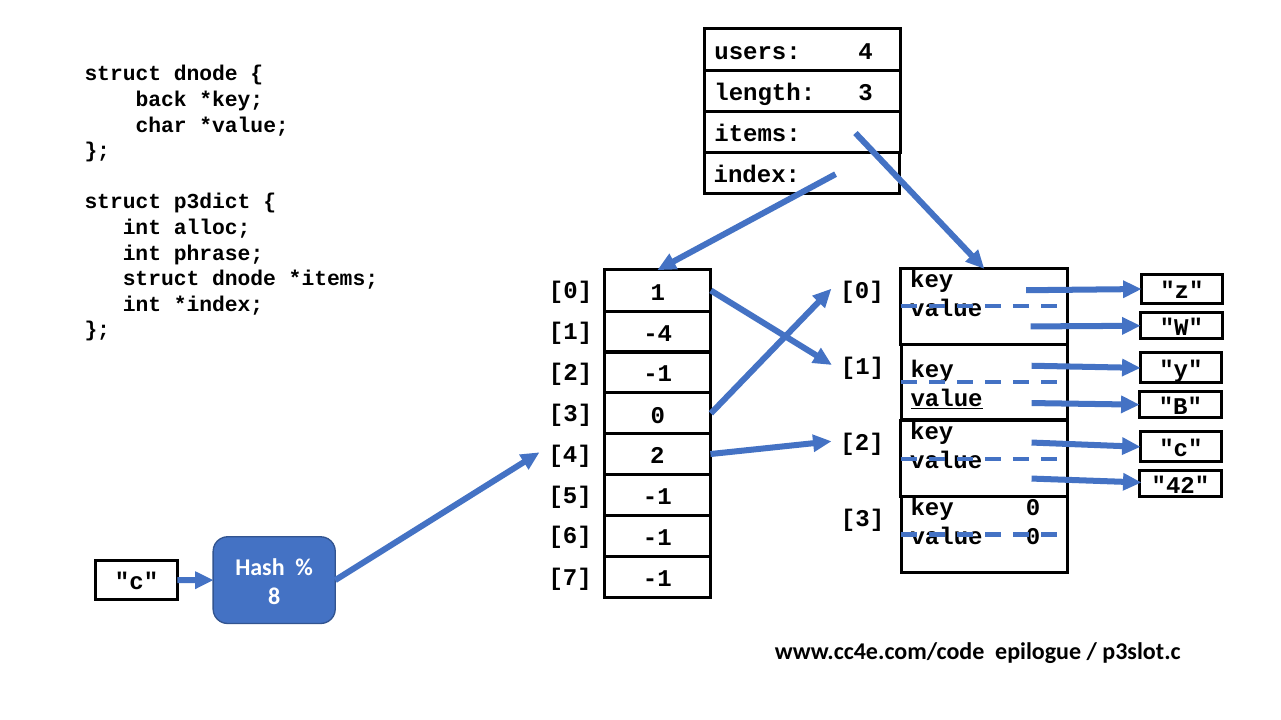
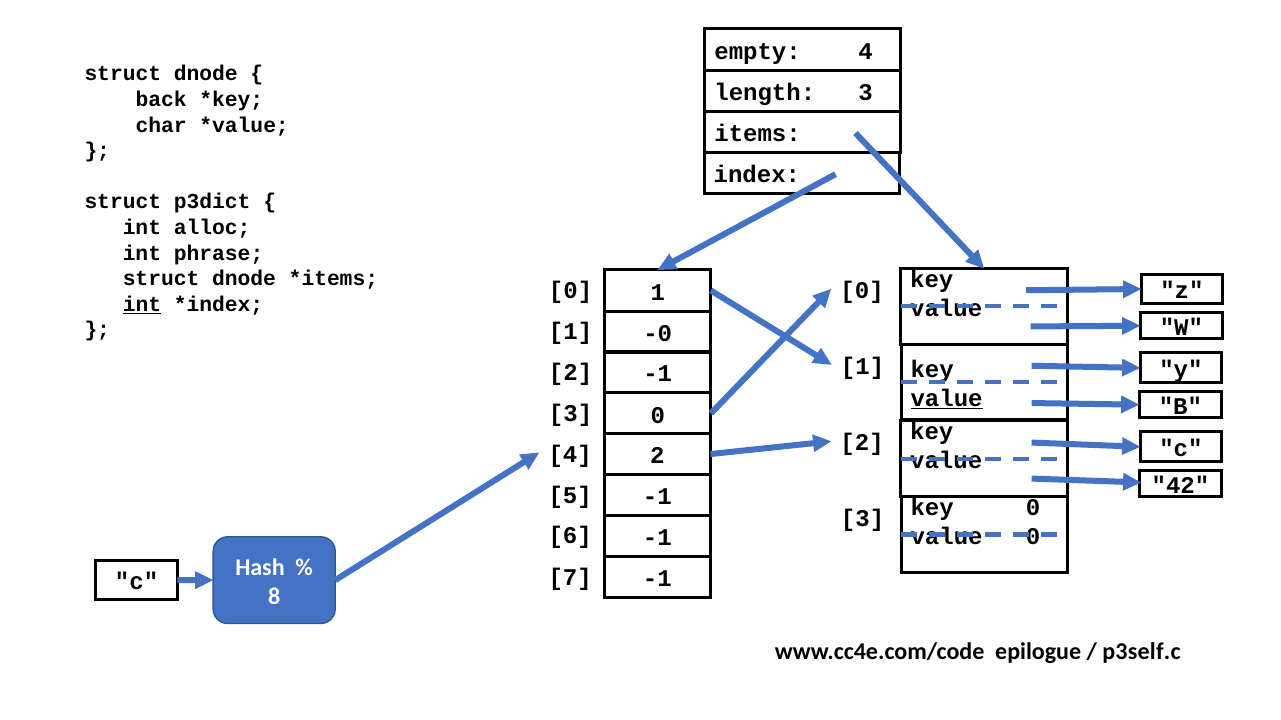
users: users -> empty
int at (142, 304) underline: none -> present
-4: -4 -> -0
p3slot.c: p3slot.c -> p3self.c
